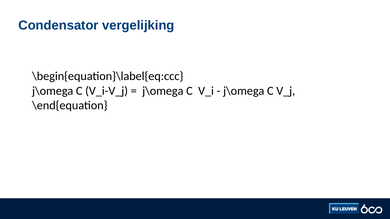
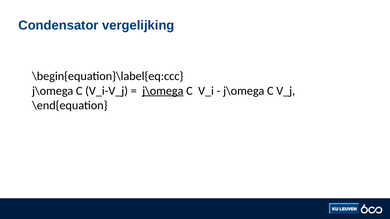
j\omega at (163, 91) underline: none -> present
